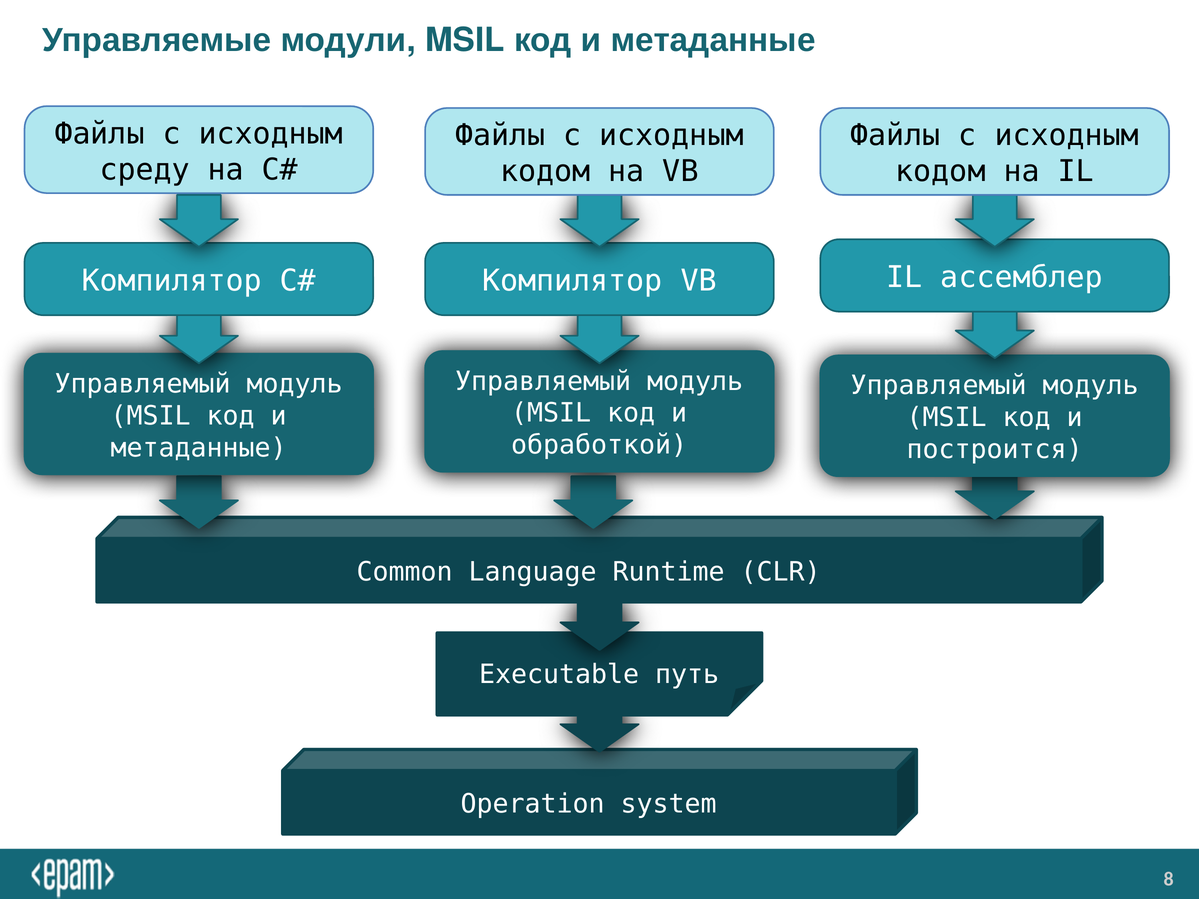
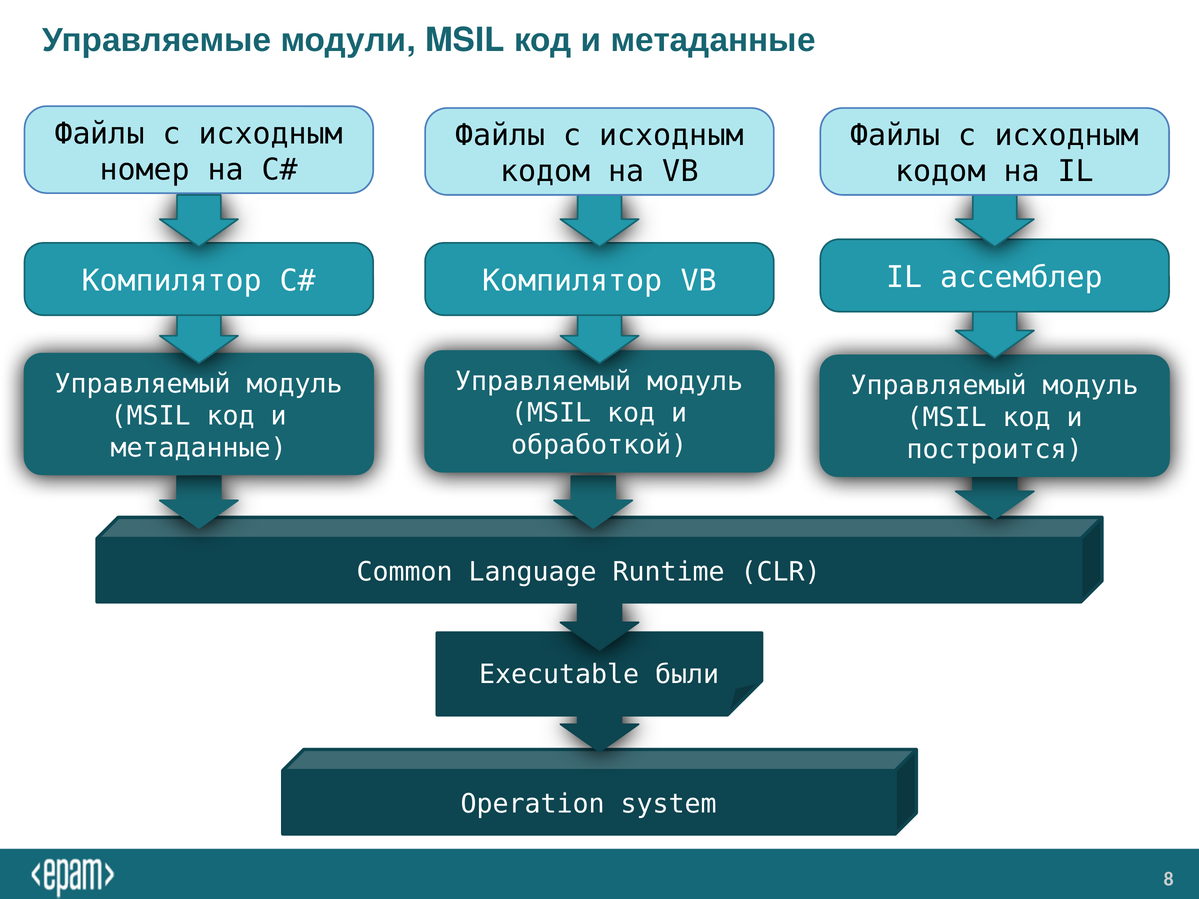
среду: среду -> номер
путь: путь -> были
